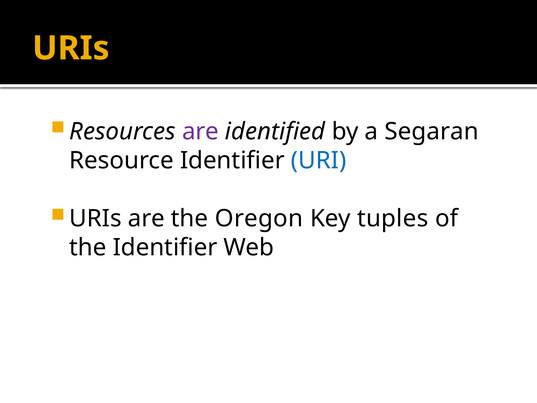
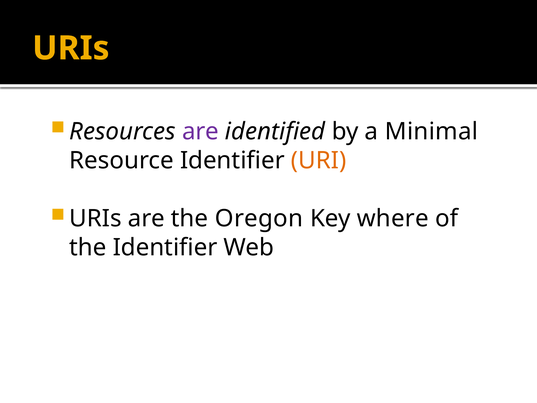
Segaran: Segaran -> Minimal
URI colour: blue -> orange
tuples: tuples -> where
